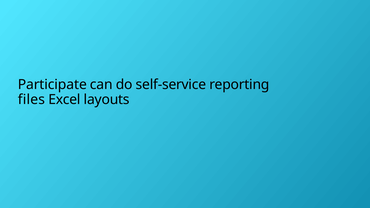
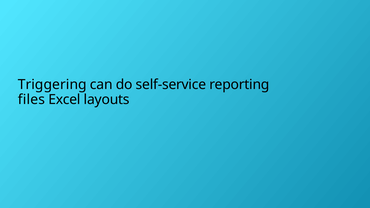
Participate: Participate -> Triggering
